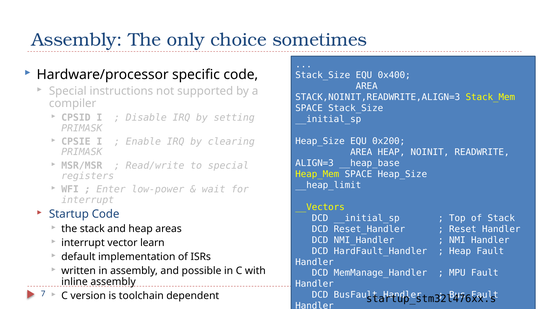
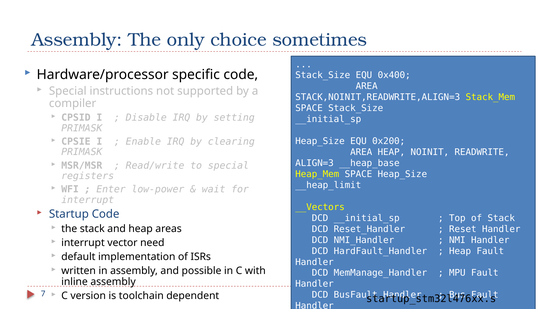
learn: learn -> need
